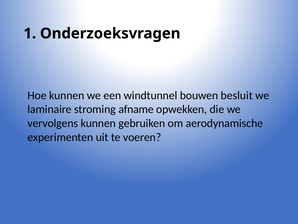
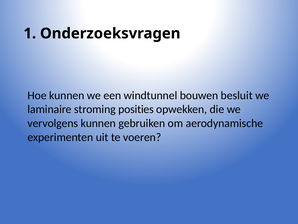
afname: afname -> posities
